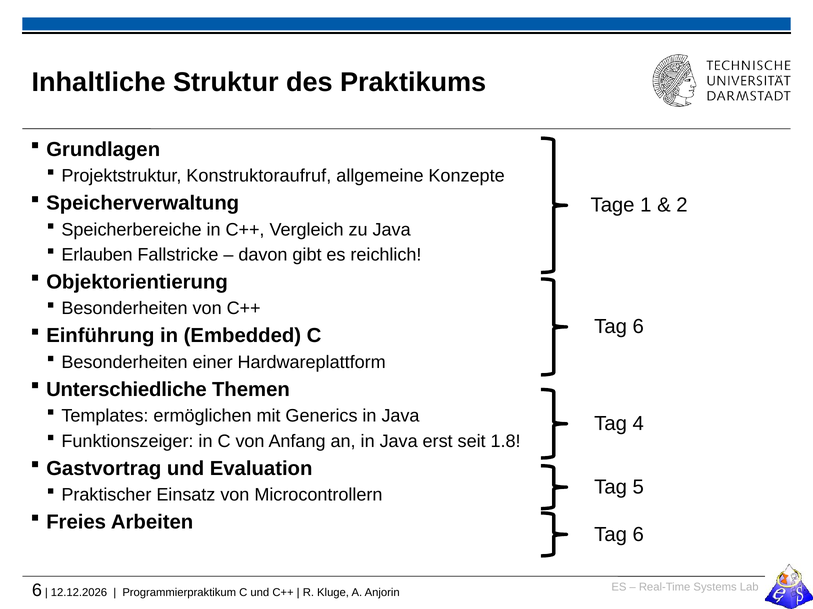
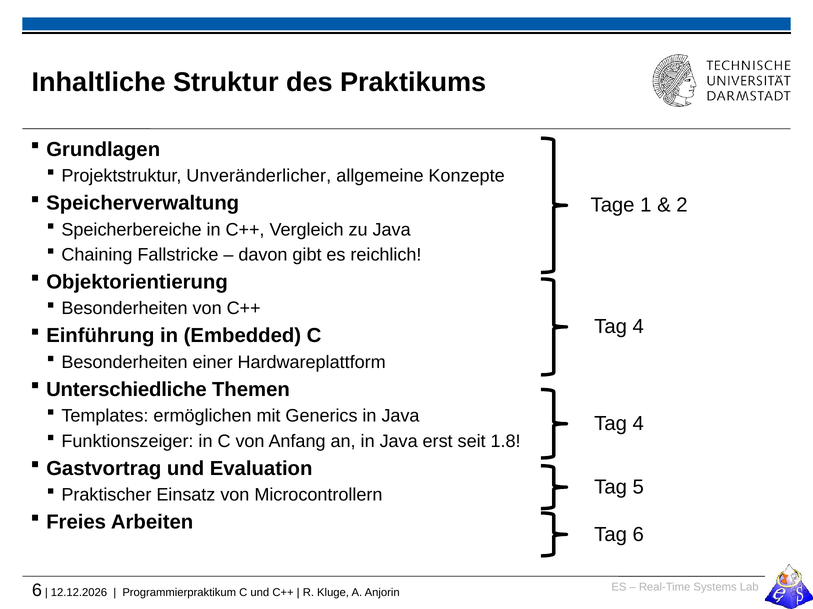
Konstruktoraufruf: Konstruktoraufruf -> Unveränderlicher
Erlauben: Erlauben -> Chaining
6 at (638, 327): 6 -> 4
